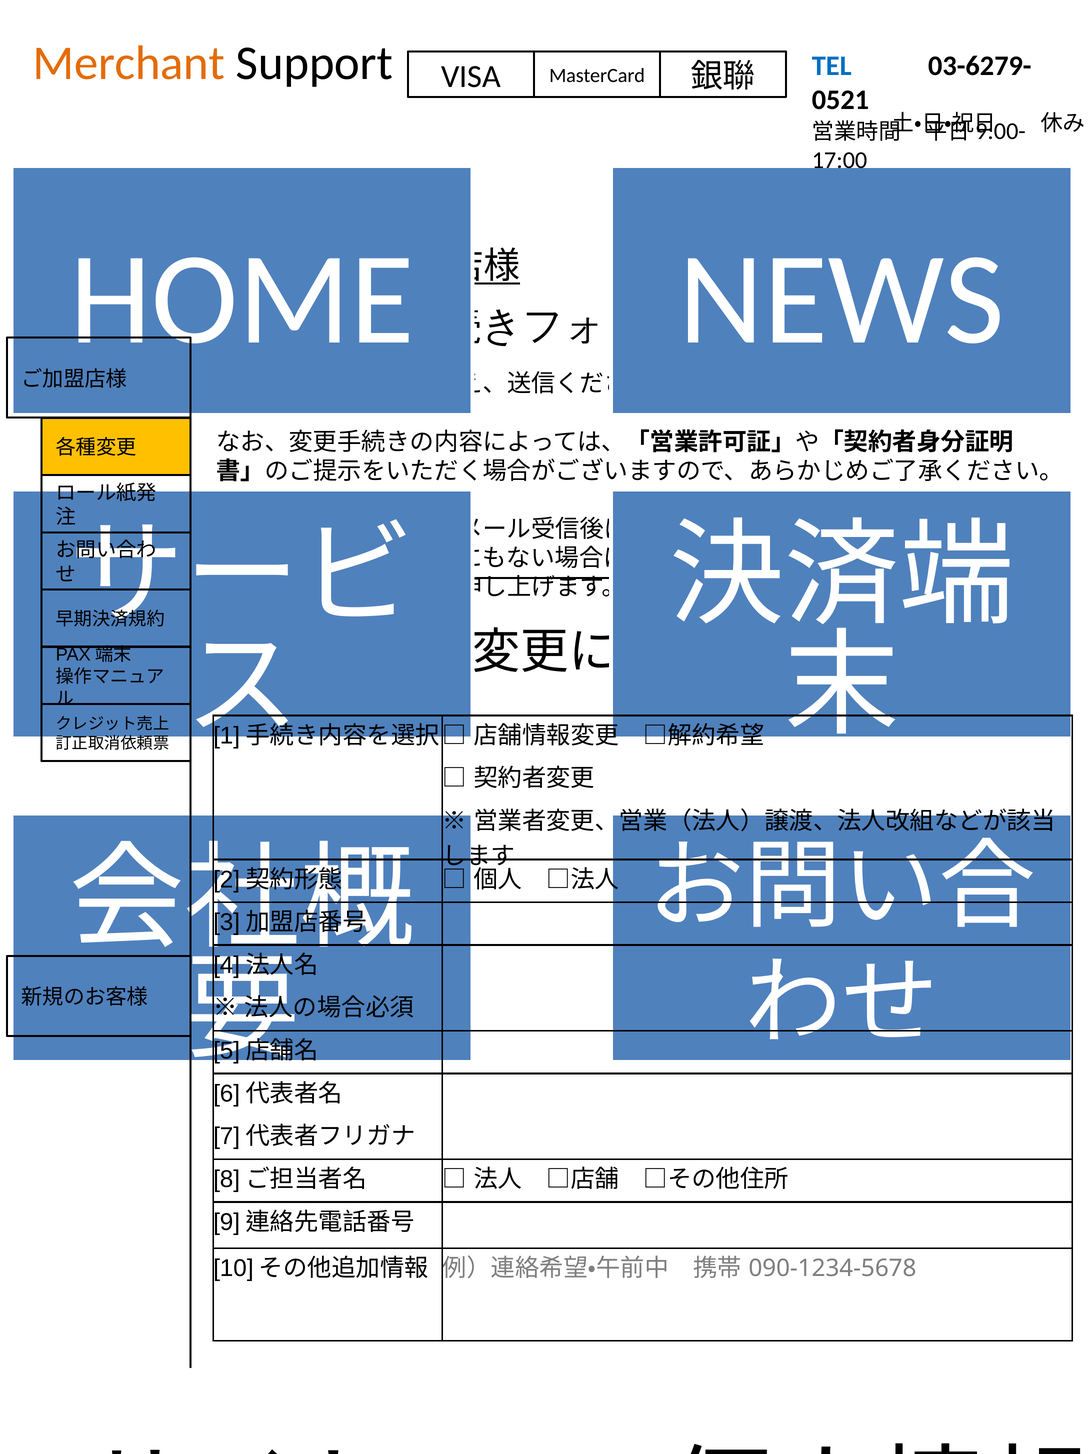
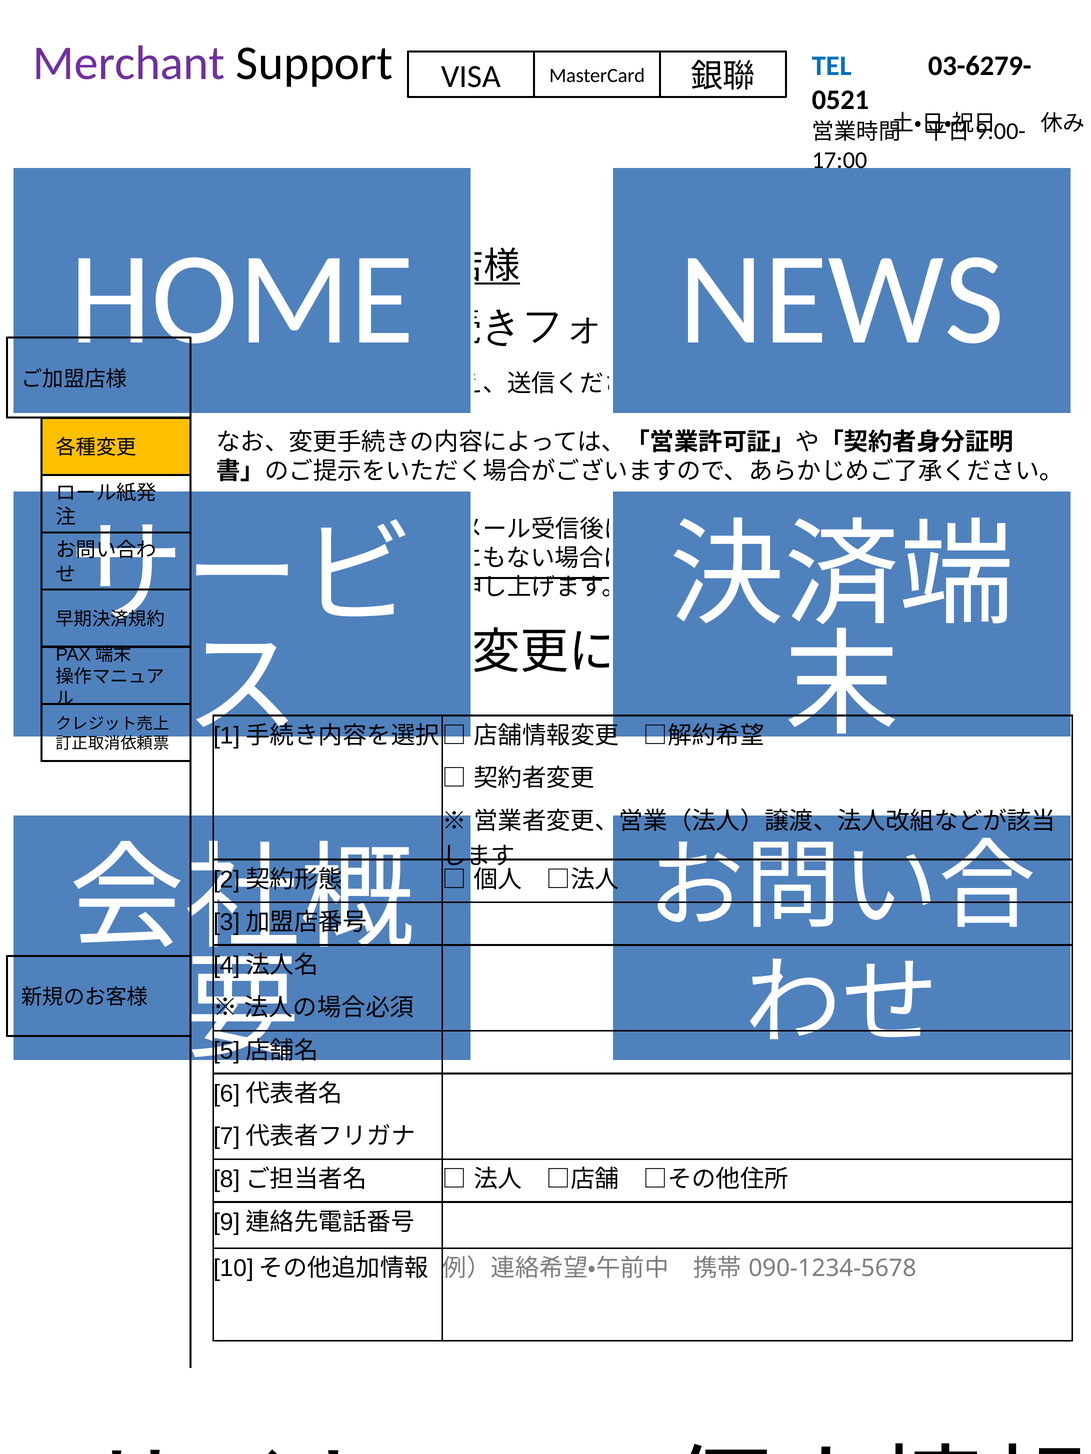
Merchant colour: orange -> purple
